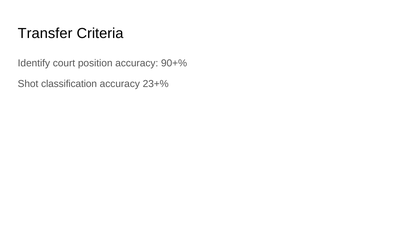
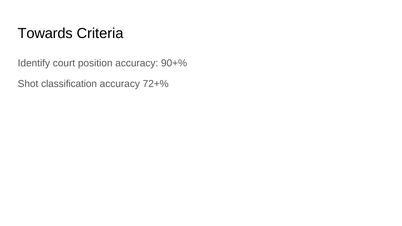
Transfer: Transfer -> Towards
23+%: 23+% -> 72+%
